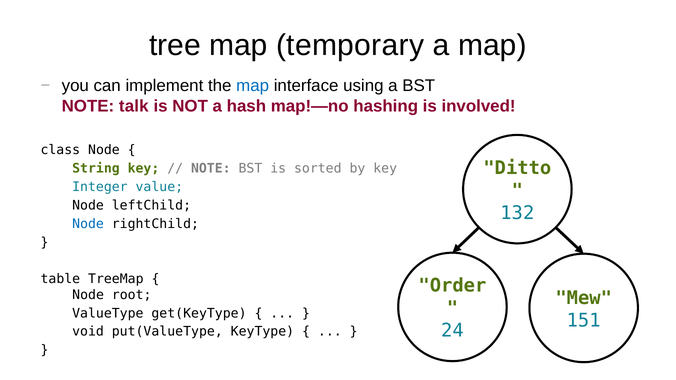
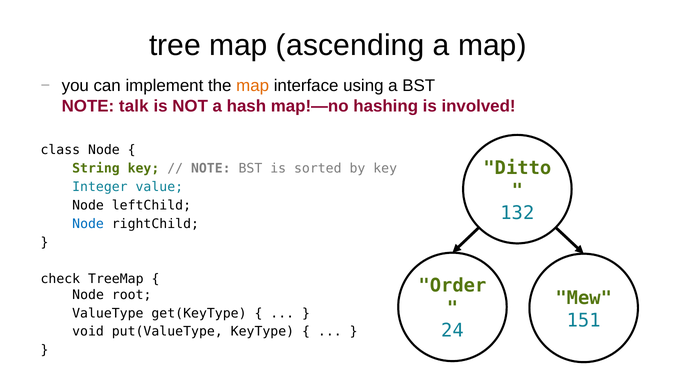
temporary: temporary -> ascending
map at (253, 86) colour: blue -> orange
table: table -> check
